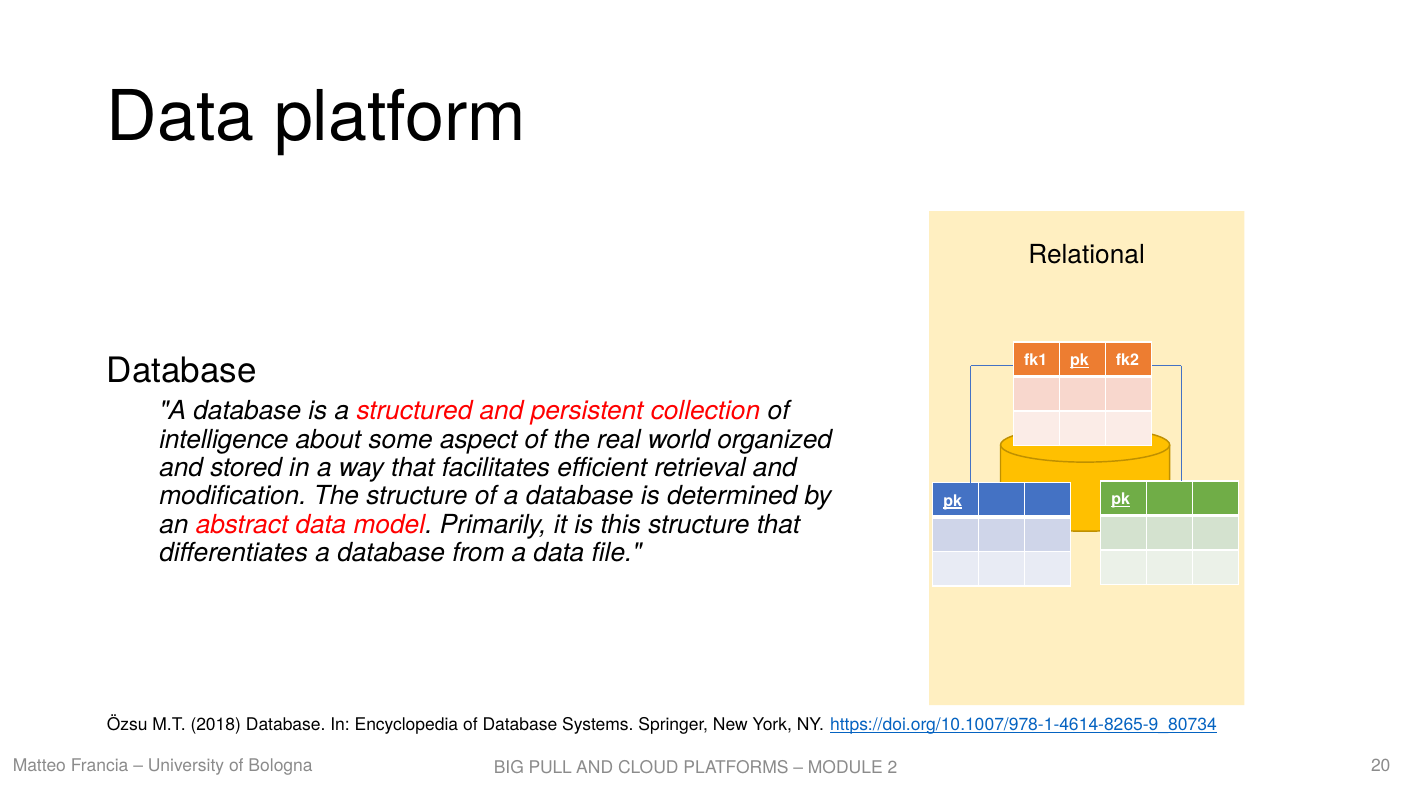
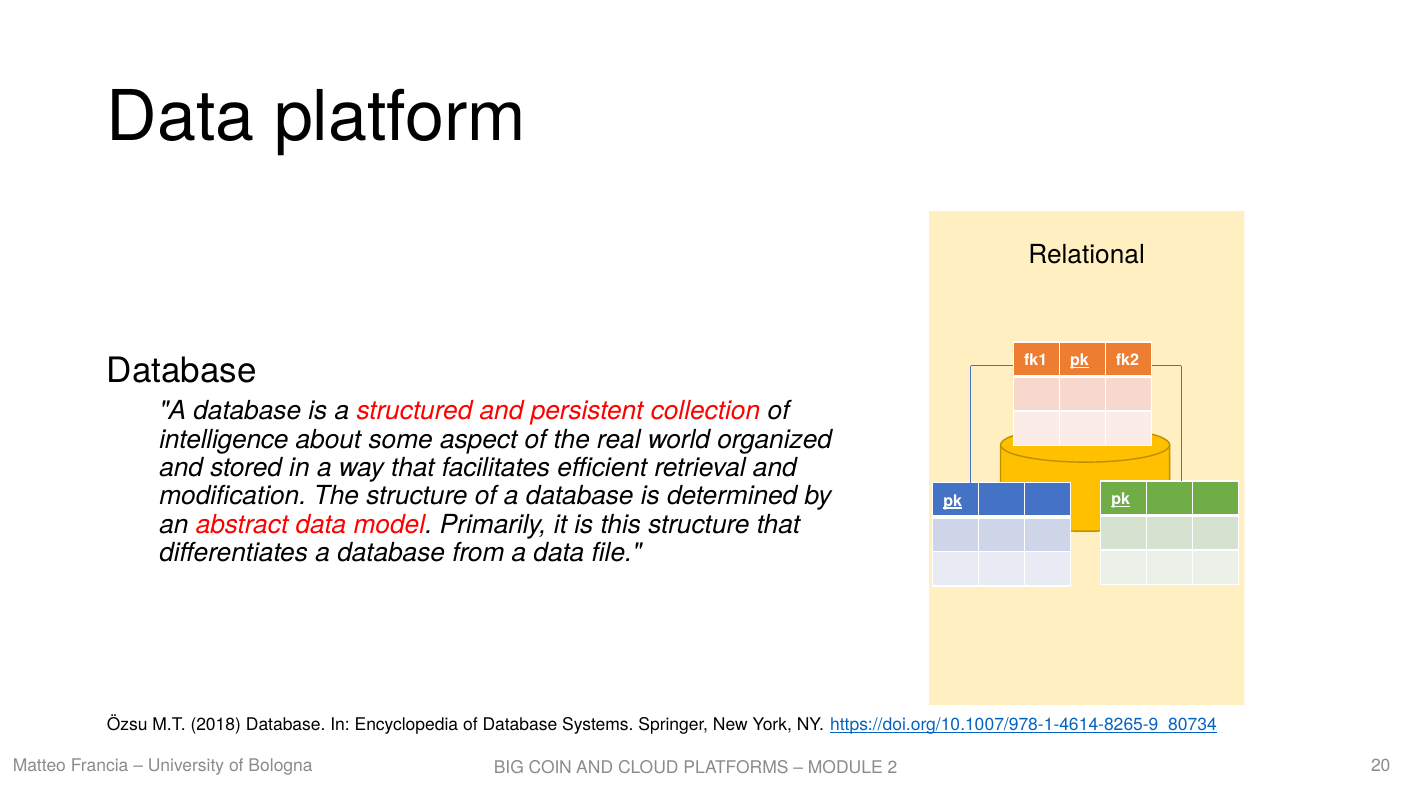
PULL: PULL -> COIN
